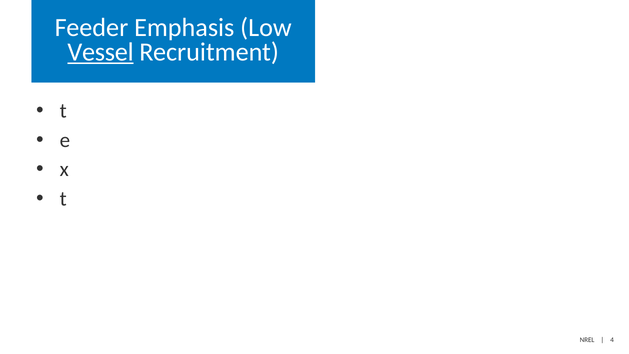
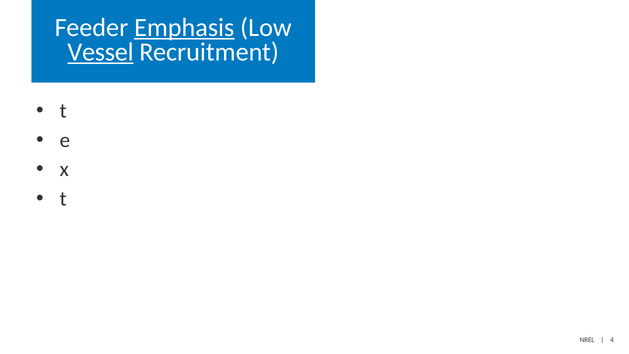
Emphasis underline: none -> present
